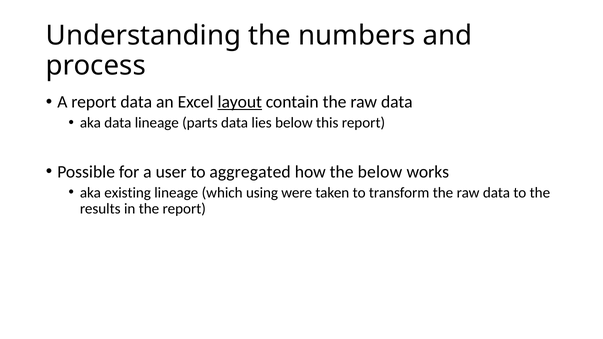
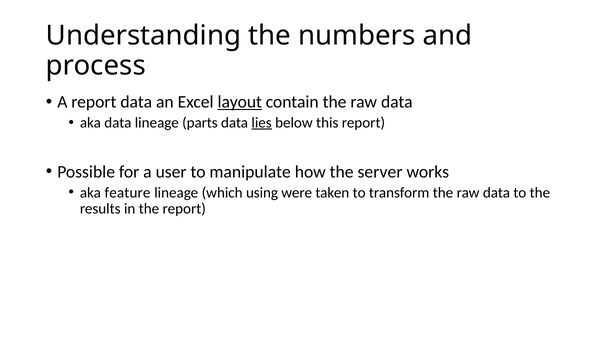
lies underline: none -> present
aggregated: aggregated -> manipulate
the below: below -> server
existing: existing -> feature
